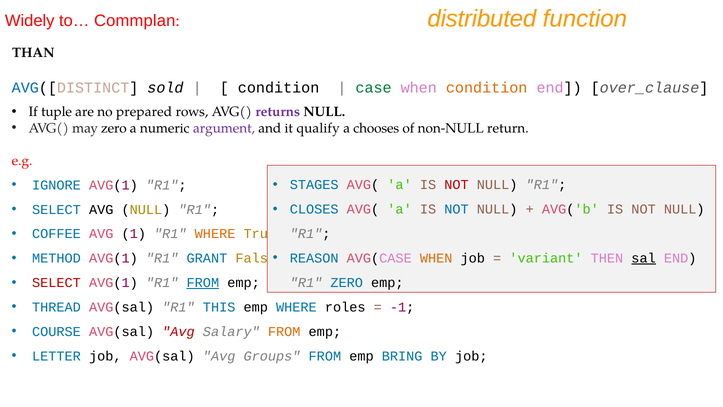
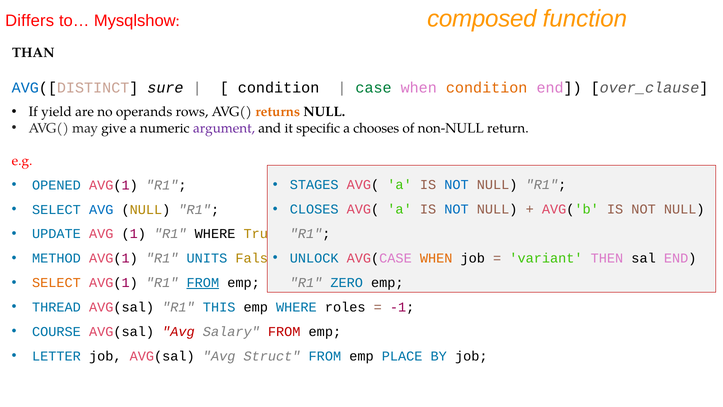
Widely: Widely -> Differs
Commplan: Commplan -> Mysqlshow
distributed: distributed -> composed
sold: sold -> sure
tuple: tuple -> yield
prepared: prepared -> operands
returns colour: purple -> orange
may zero: zero -> give
qualify: qualify -> specific
NOT at (456, 185) colour: red -> blue
IGNORE: IGNORE -> OPENED
AVG at (101, 209) colour: black -> blue
COFFEE: COFFEE -> UPDATE
WHERE at (215, 234) colour: orange -> black
REASON: REASON -> UNLOCK
sal underline: present -> none
GRANT: GRANT -> UNITS
SELECT at (56, 283) colour: red -> orange
FROM at (284, 331) colour: orange -> red
Groups: Groups -> Struct
BRING: BRING -> PLACE
